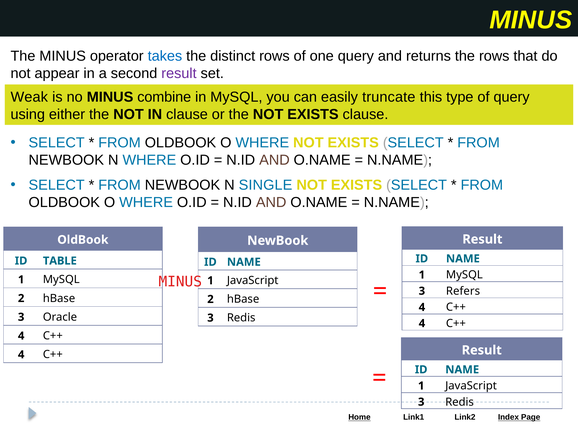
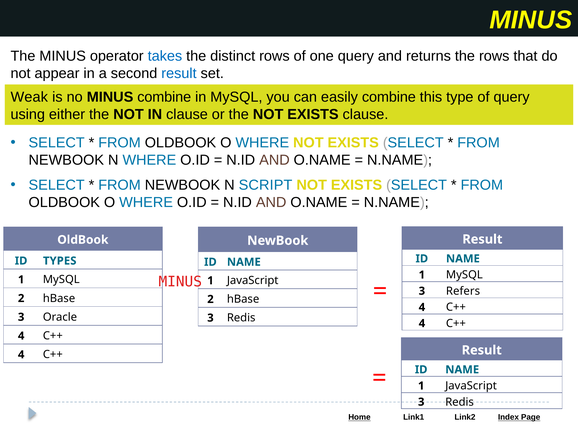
result at (179, 73) colour: purple -> blue
easily truncate: truncate -> combine
SINGLE: SINGLE -> SCRIPT
TABLE: TABLE -> TYPES
